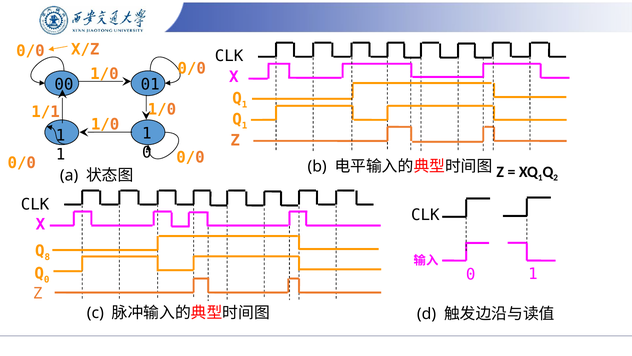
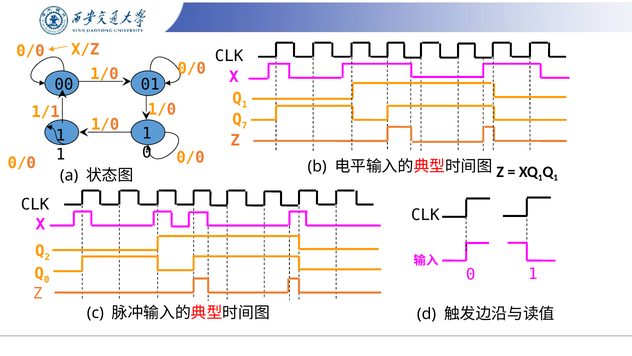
1 at (245, 126): 1 -> 7
2 at (556, 178): 2 -> 1
8: 8 -> 2
